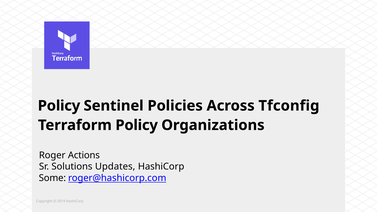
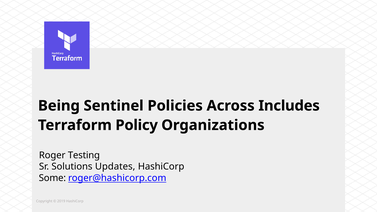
Policy at (59, 106): Policy -> Being
Tfconfig: Tfconfig -> Includes
Actions: Actions -> Testing
